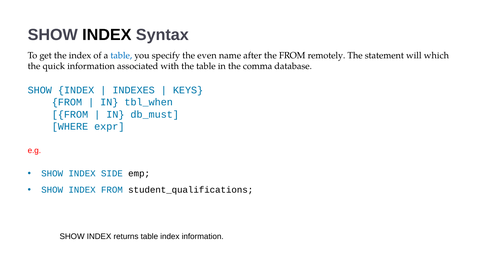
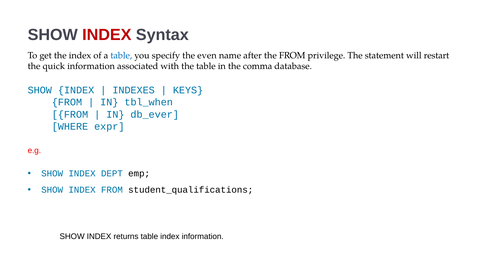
INDEX at (107, 35) colour: black -> red
remotely: remotely -> privilege
which: which -> restart
db_must: db_must -> db_ever
SIDE: SIDE -> DEPT
